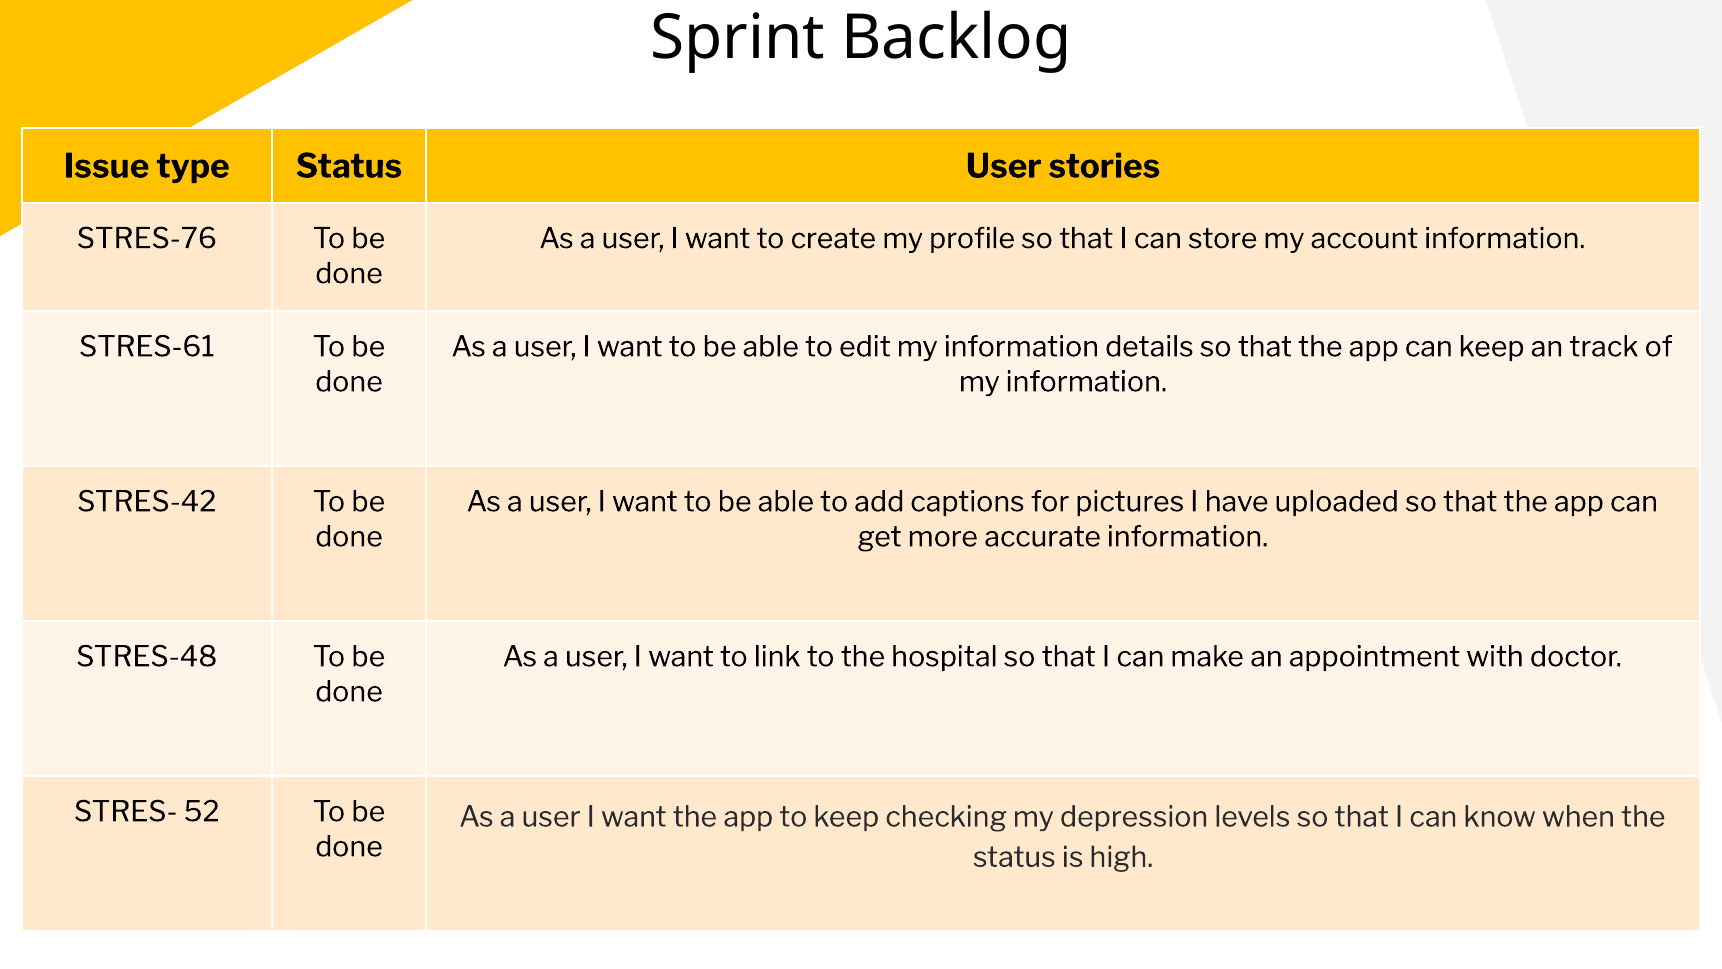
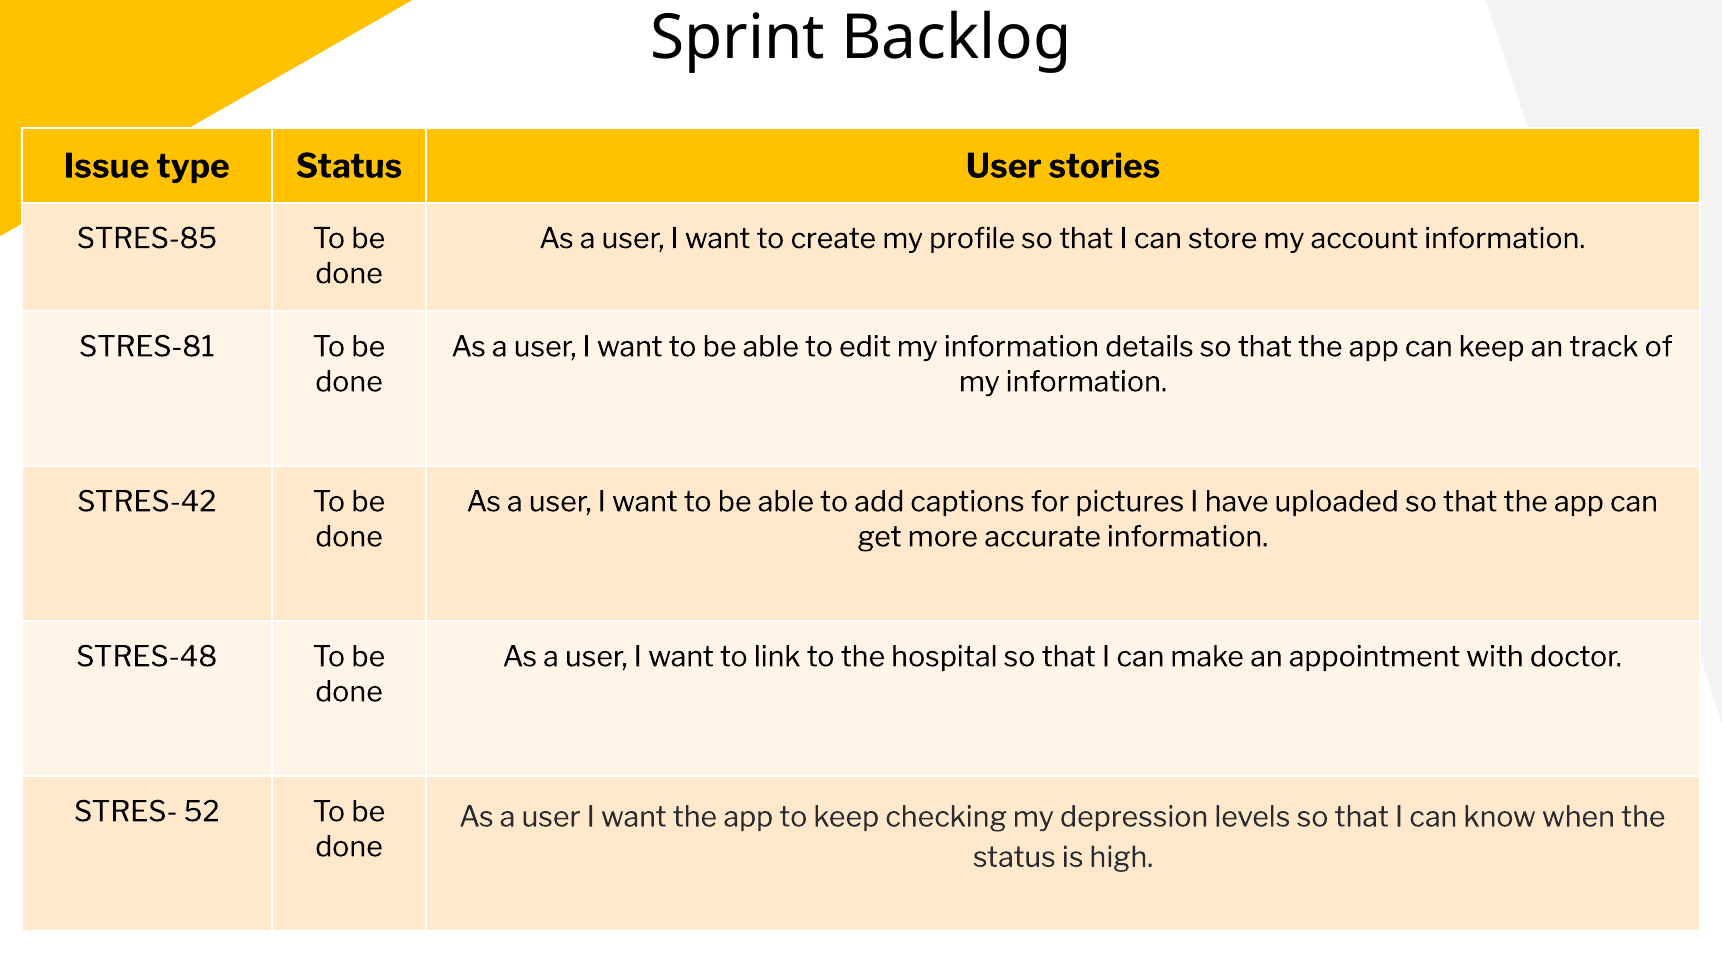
STRES-76: STRES-76 -> STRES-85
STRES-61: STRES-61 -> STRES-81
